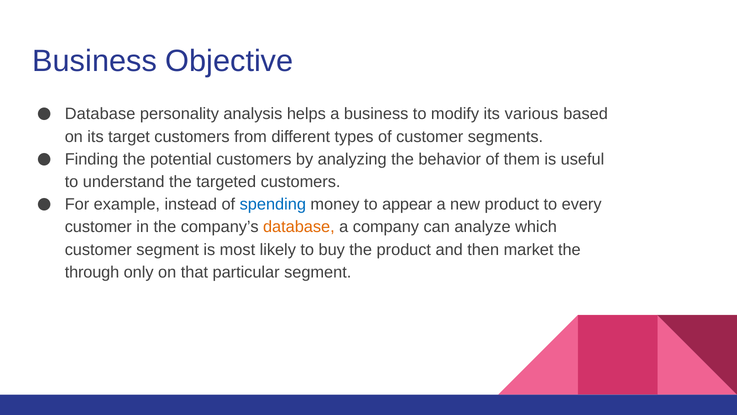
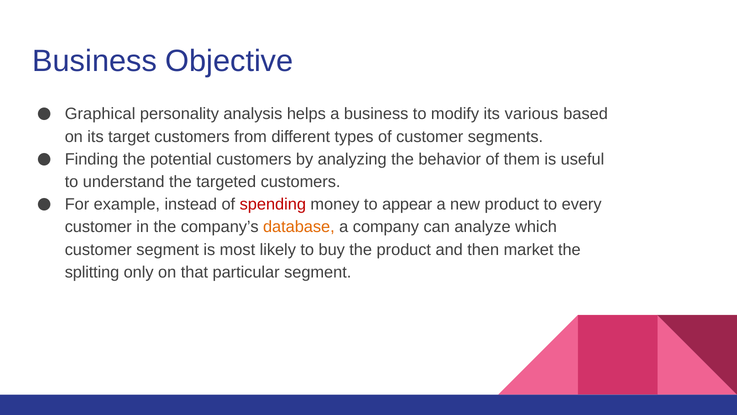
Database at (100, 114): Database -> Graphical
spending colour: blue -> red
through: through -> splitting
